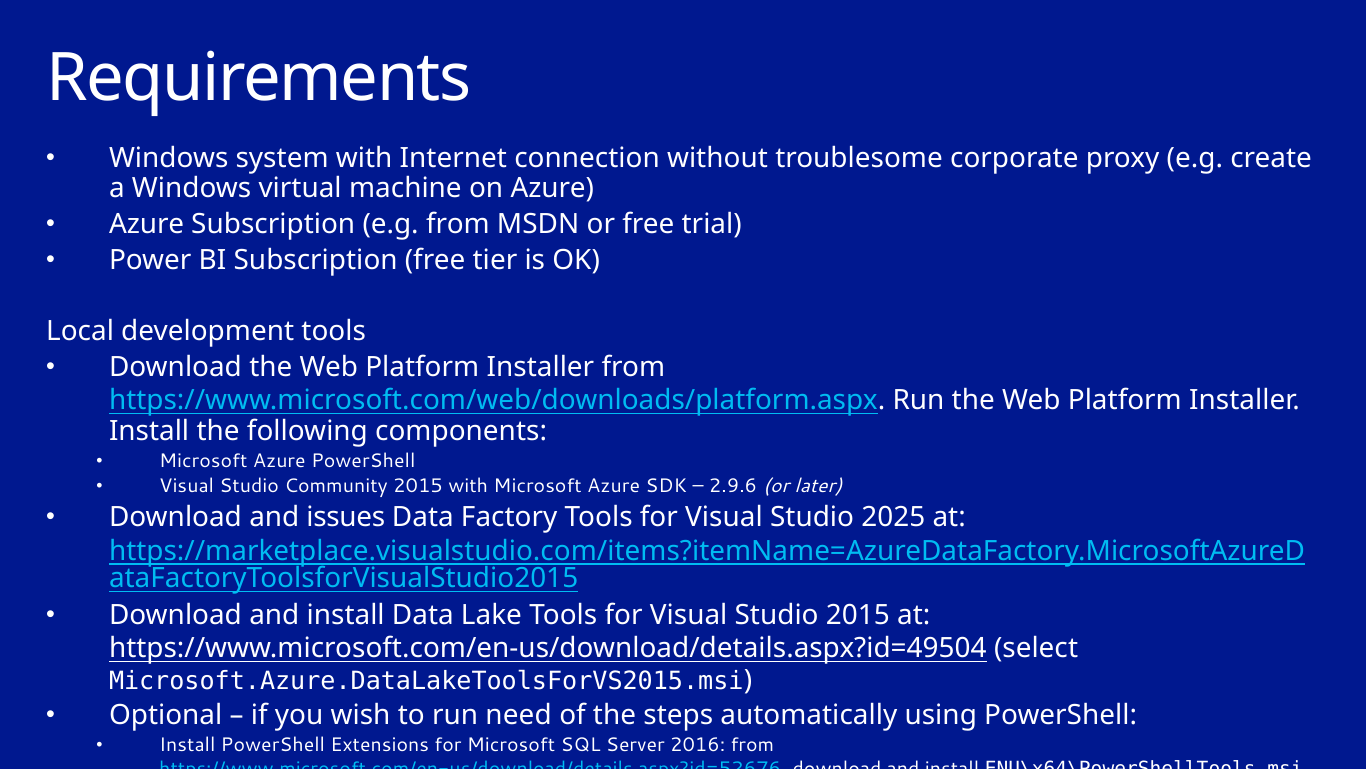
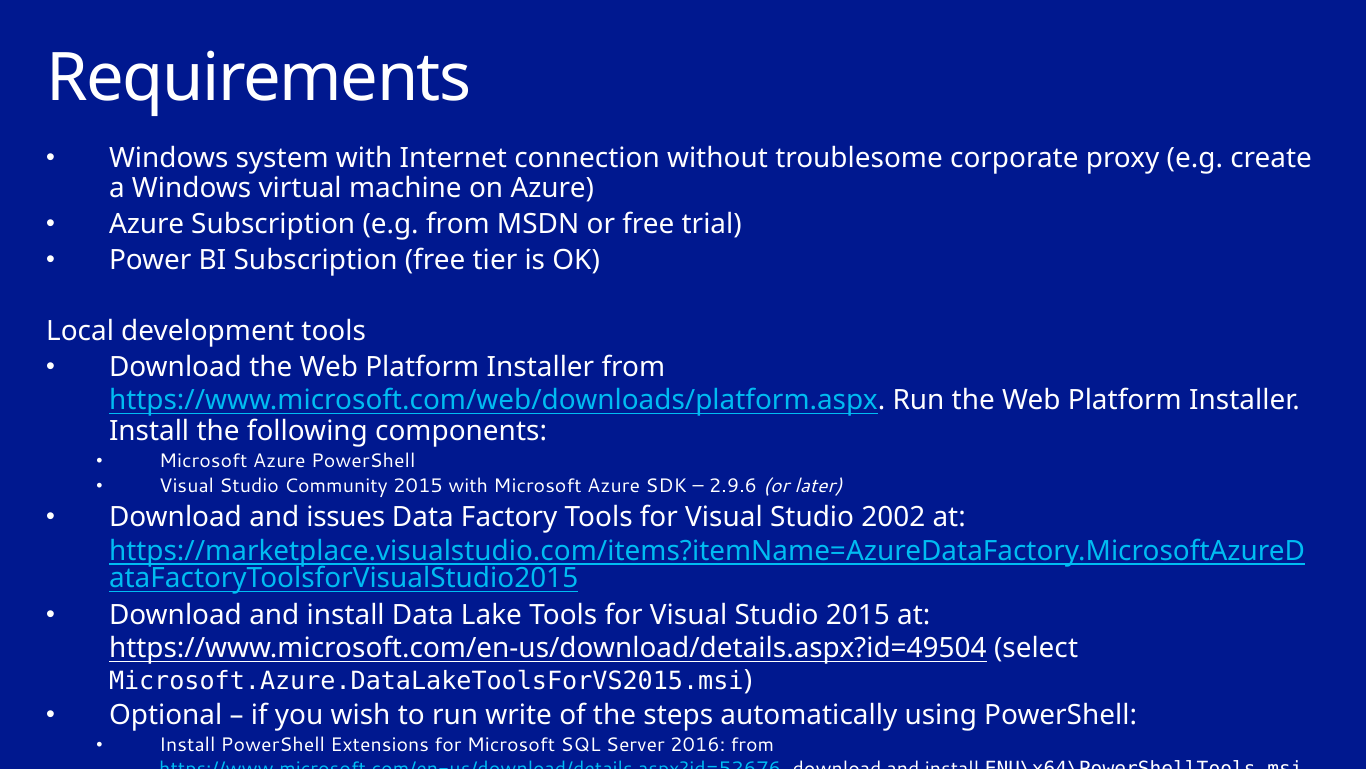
2025: 2025 -> 2002
need: need -> write
